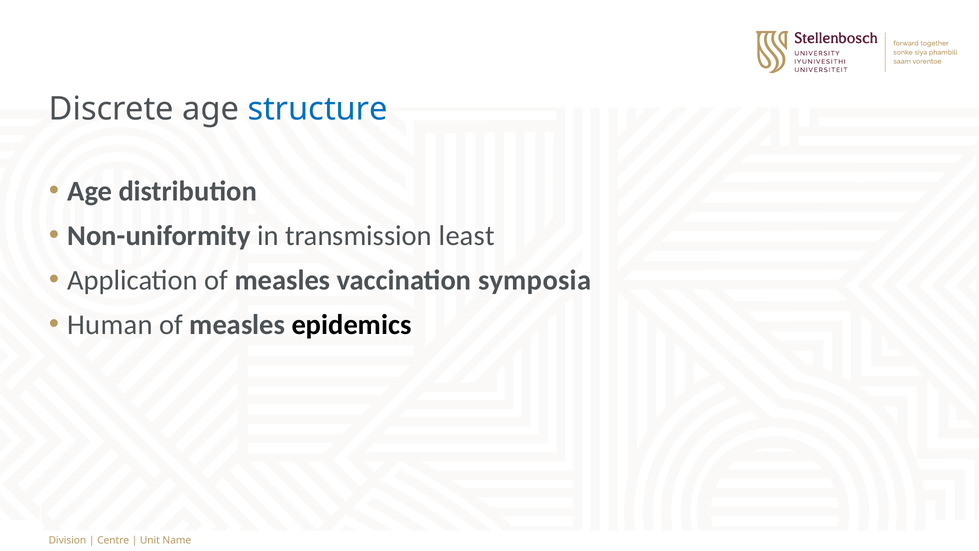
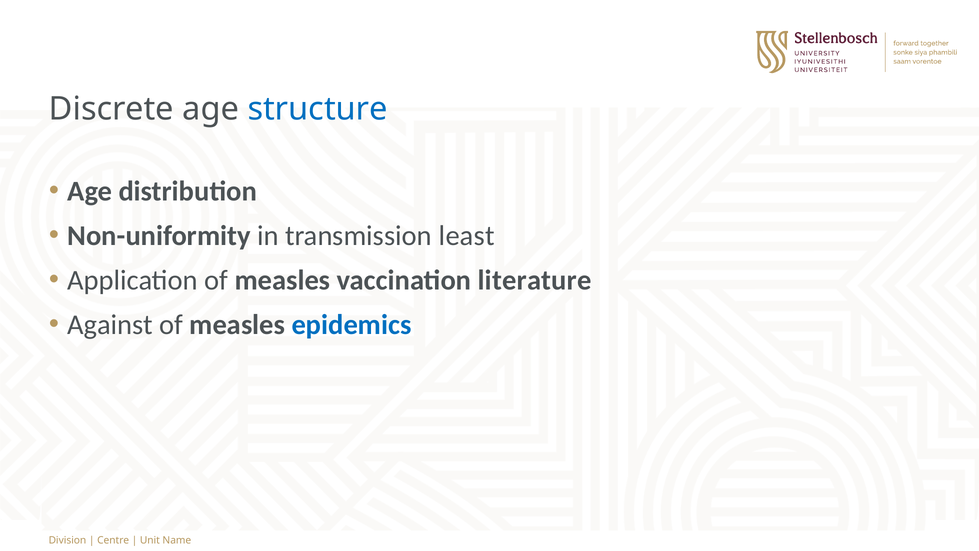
symposia: symposia -> literature
Human: Human -> Against
epidemics colour: black -> blue
